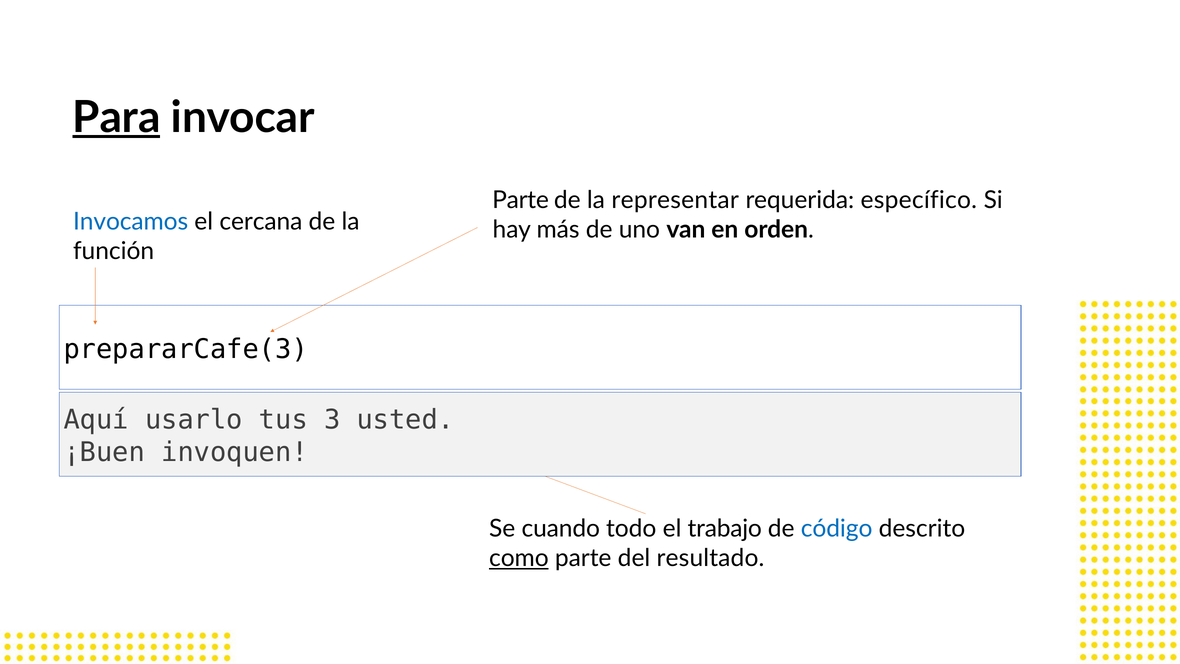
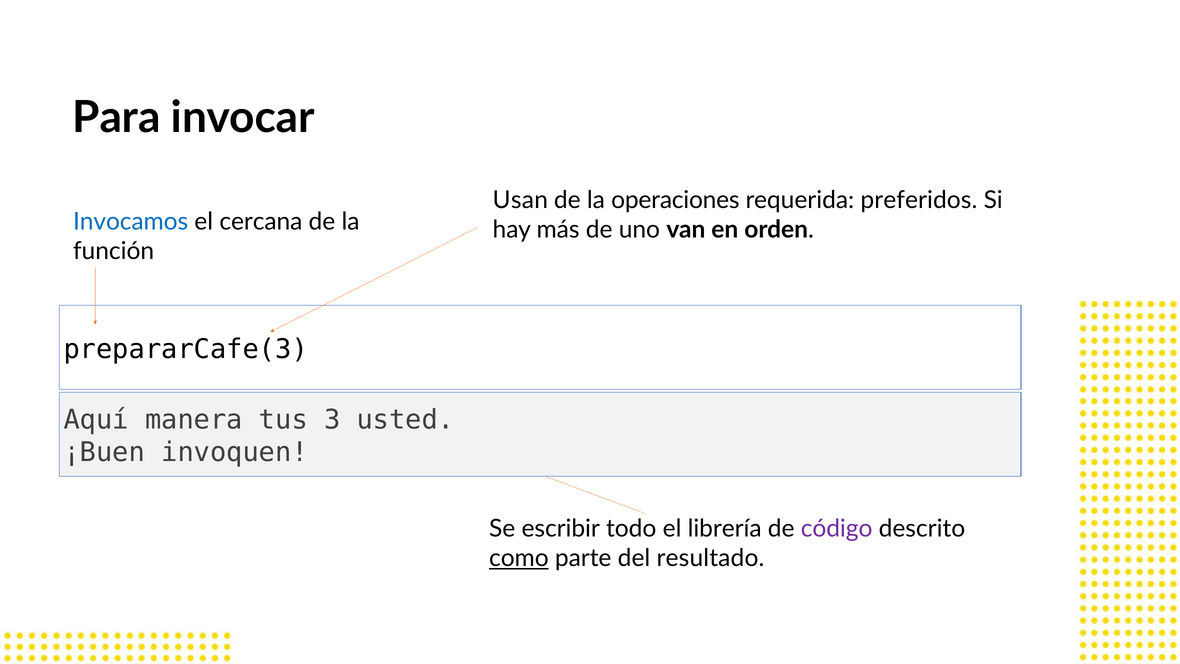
Para underline: present -> none
Parte at (521, 200): Parte -> Usan
representar: representar -> operaciones
específico: específico -> preferidos
usarlo: usarlo -> manera
cuando: cuando -> escribir
trabajo: trabajo -> librería
código colour: blue -> purple
